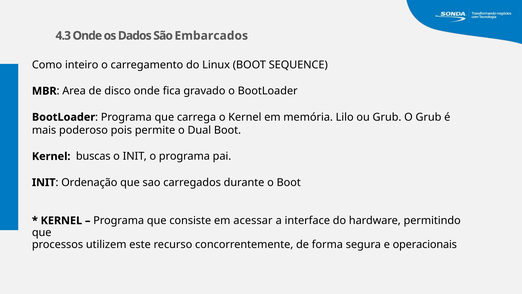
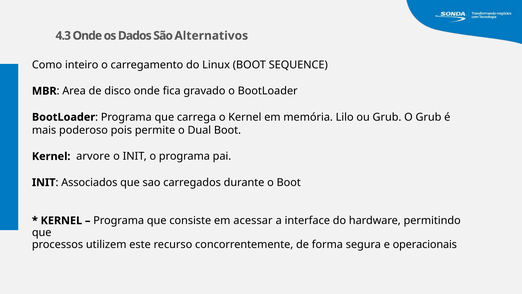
Embarcados: Embarcados -> Alternativos
buscas: buscas -> arvore
Ordenação: Ordenação -> Associados
